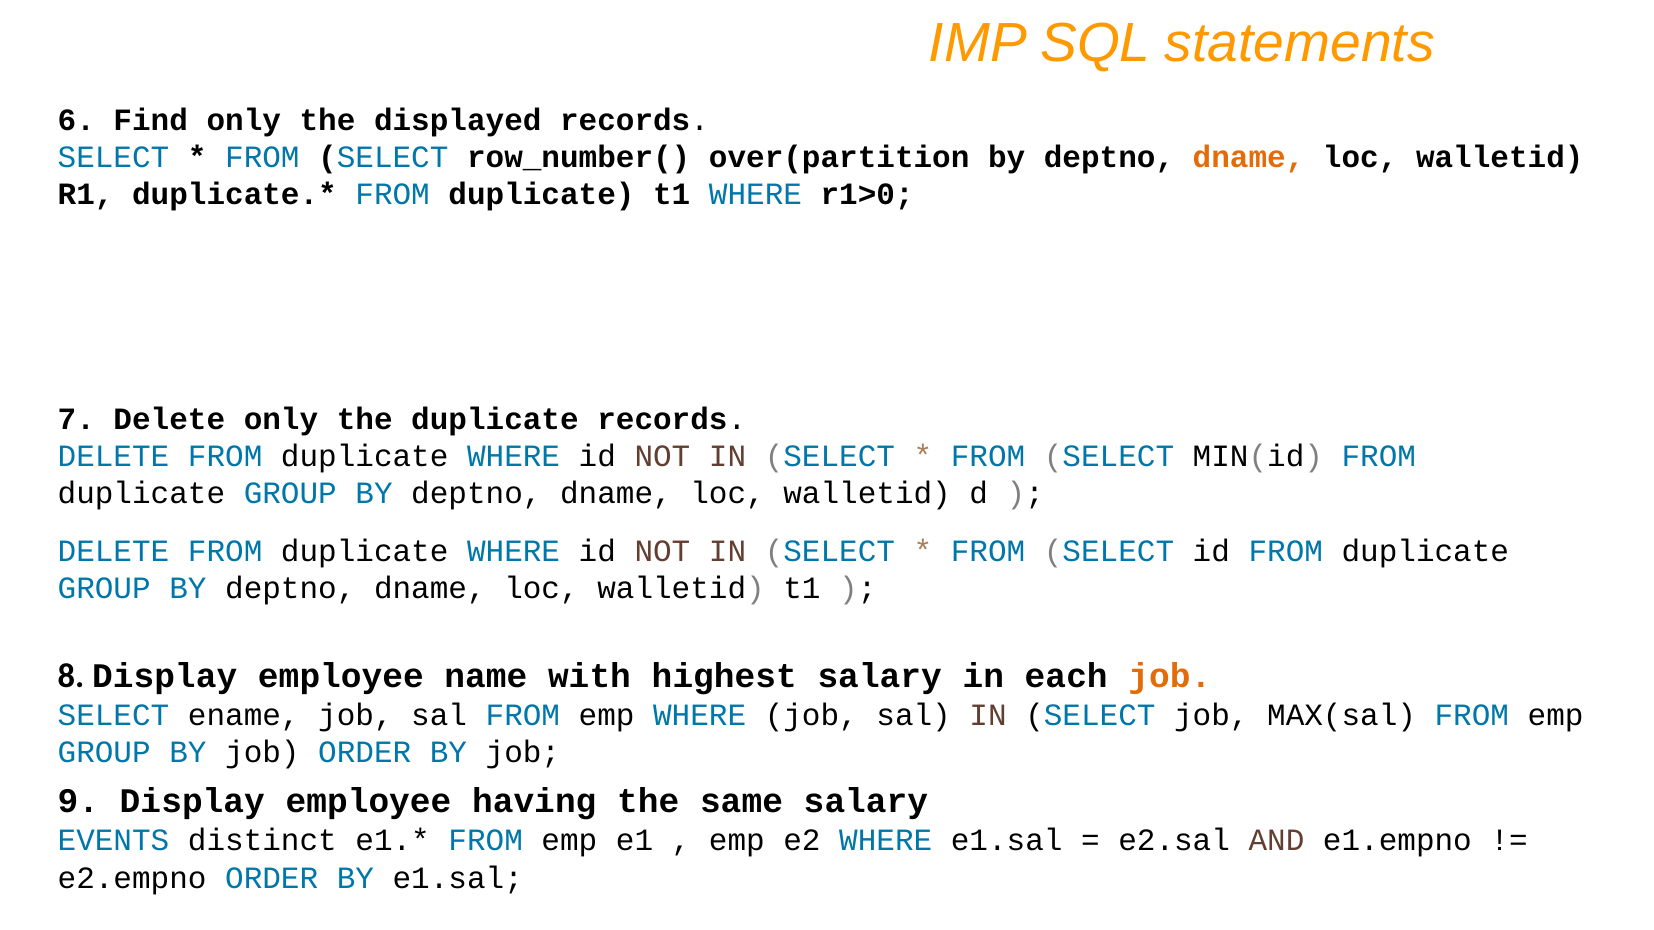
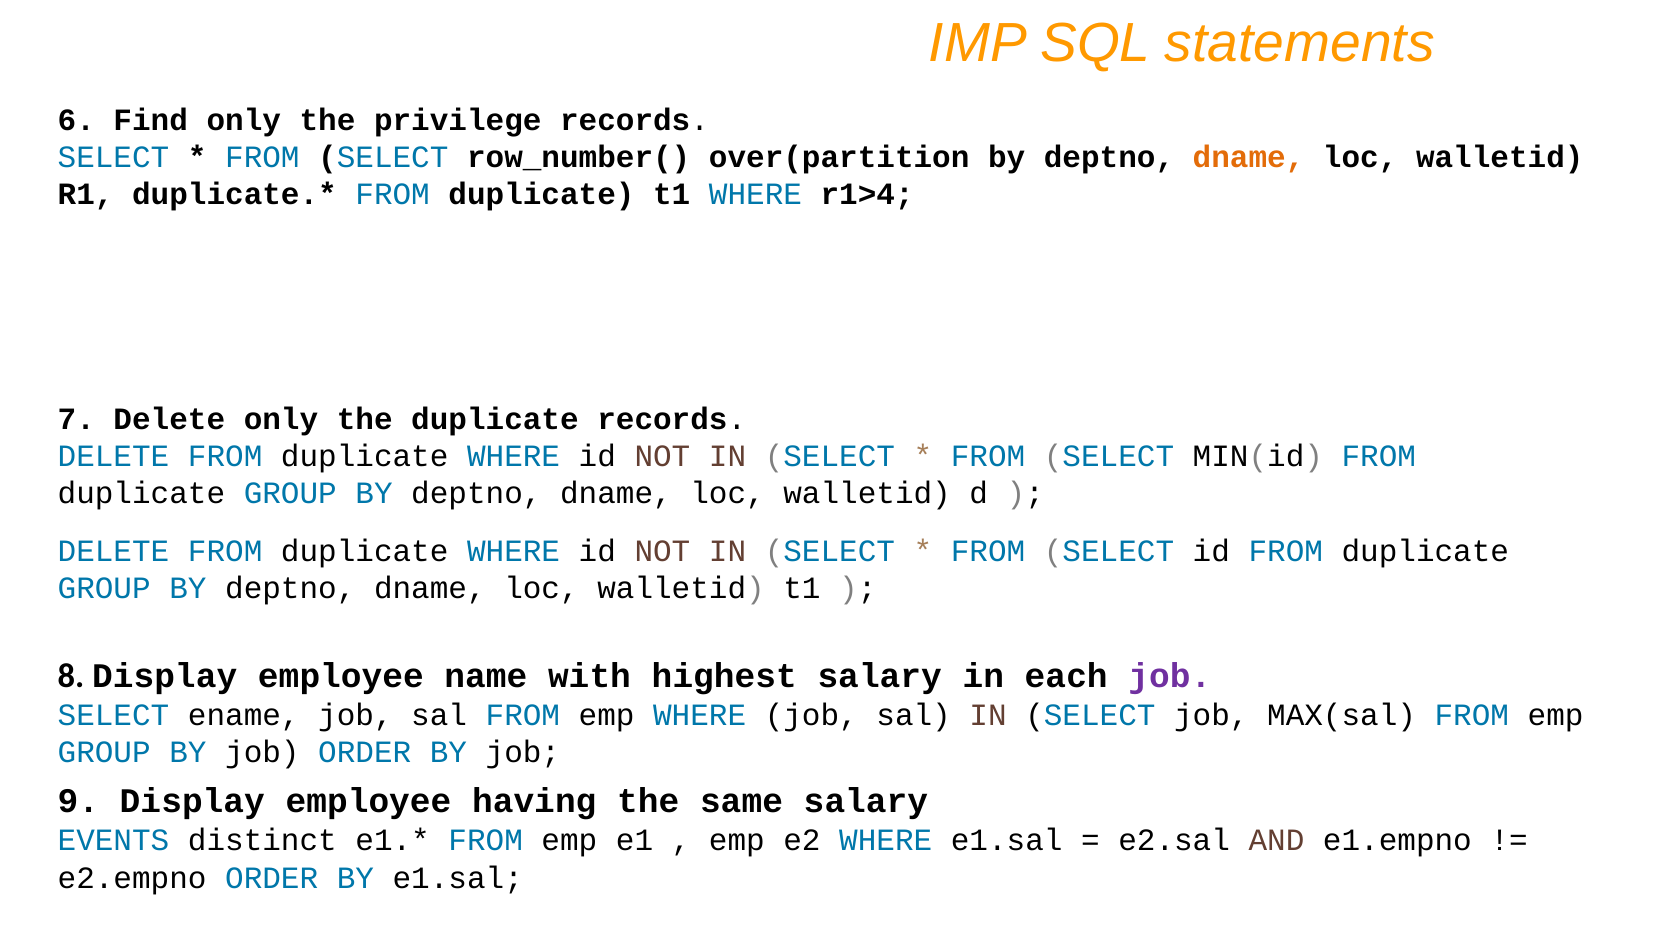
displayed: displayed -> privilege
r1>0: r1>0 -> r1>4
job at (1170, 677) colour: orange -> purple
